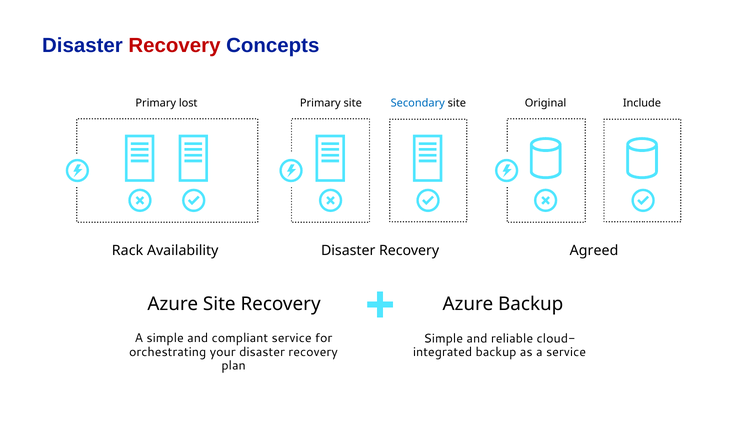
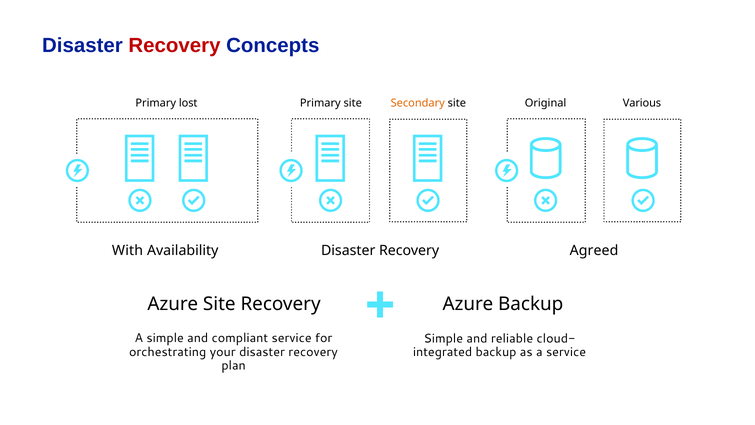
Secondary colour: blue -> orange
Include: Include -> Various
Rack: Rack -> With
